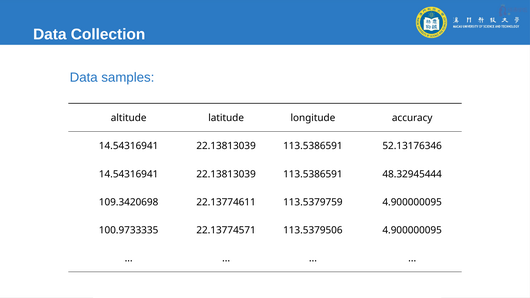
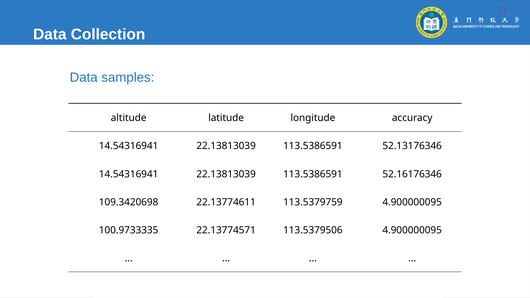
48.32945444: 48.32945444 -> 52.16176346
